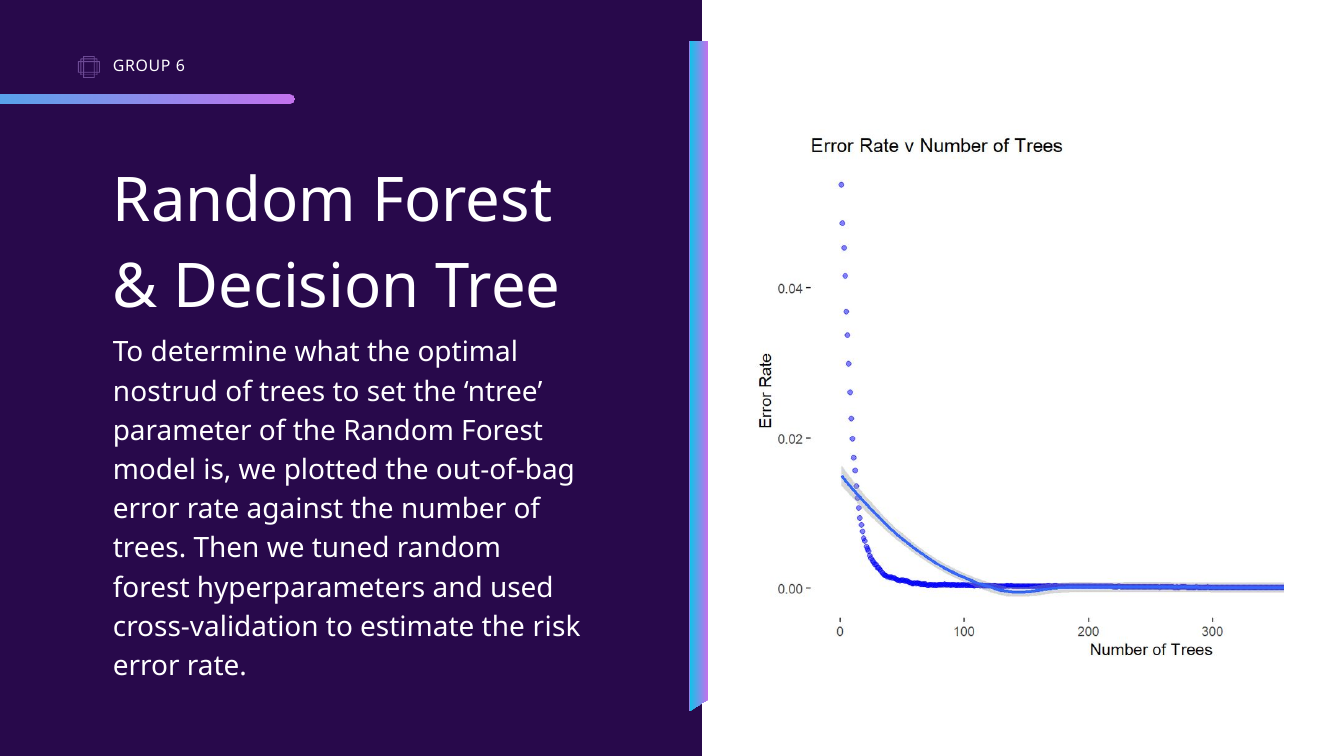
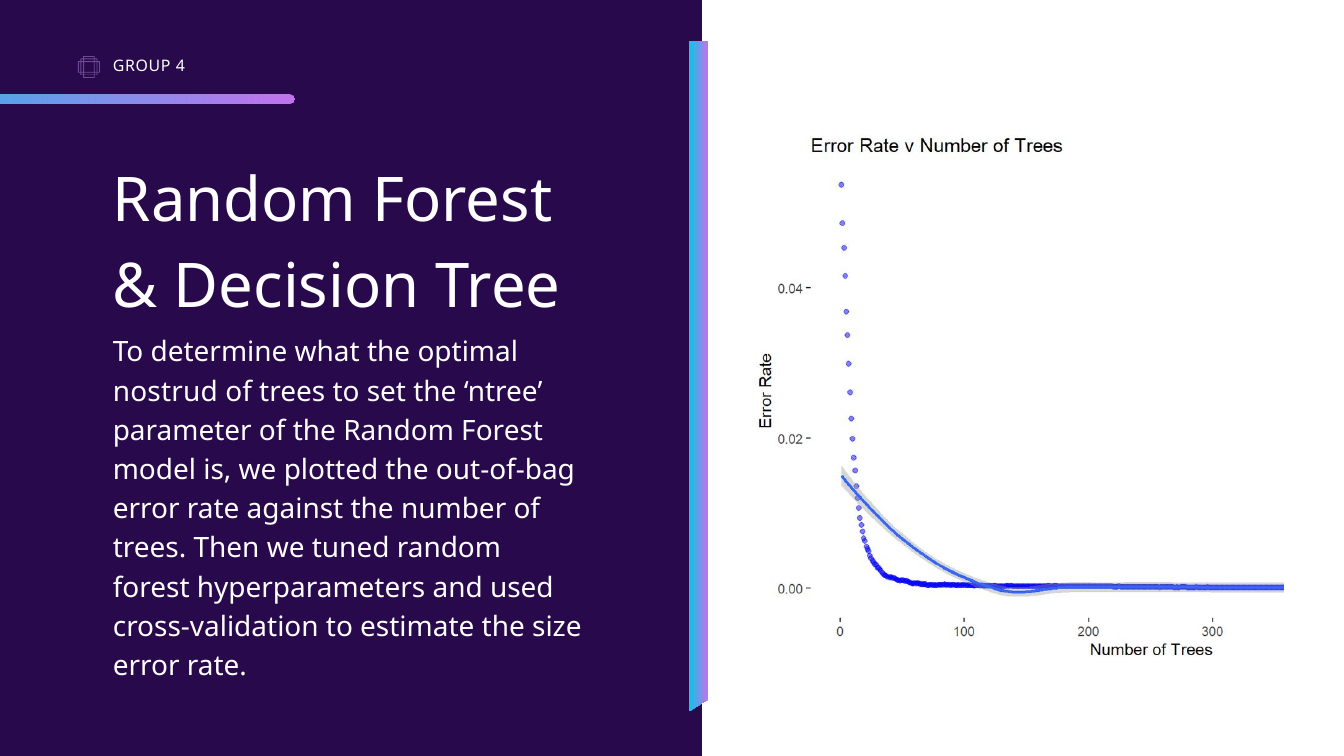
6: 6 -> 4
risk: risk -> size
